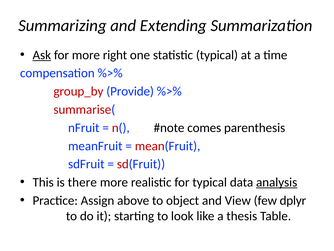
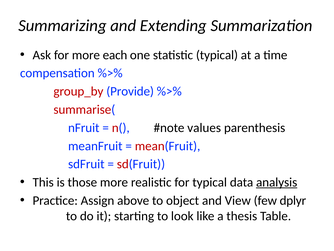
Ask underline: present -> none
right: right -> each
comes: comes -> values
there: there -> those
